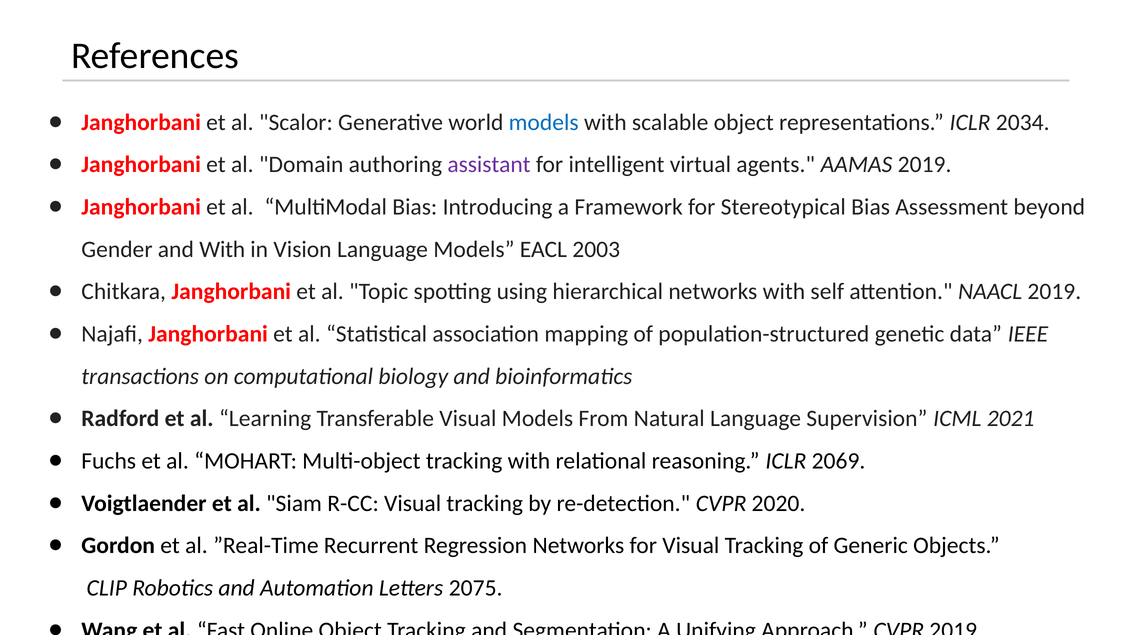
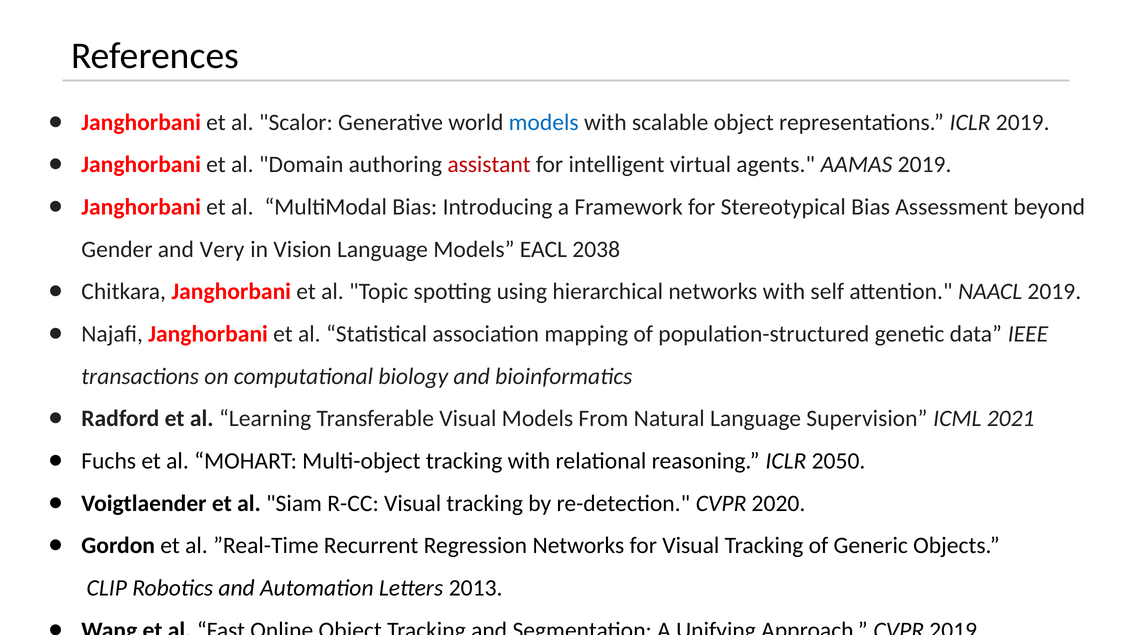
ICLR 2034: 2034 -> 2019
assistant colour: purple -> red
and With: With -> Very
2003: 2003 -> 2038
2069: 2069 -> 2050
2075: 2075 -> 2013
